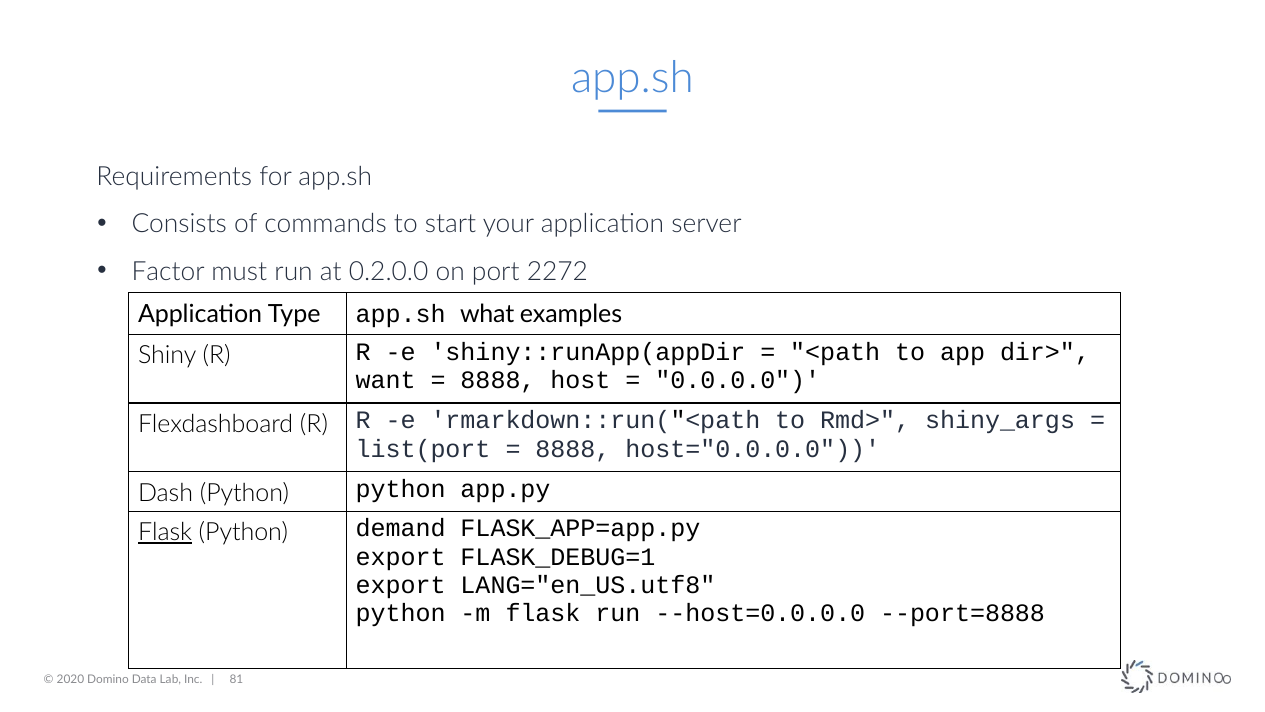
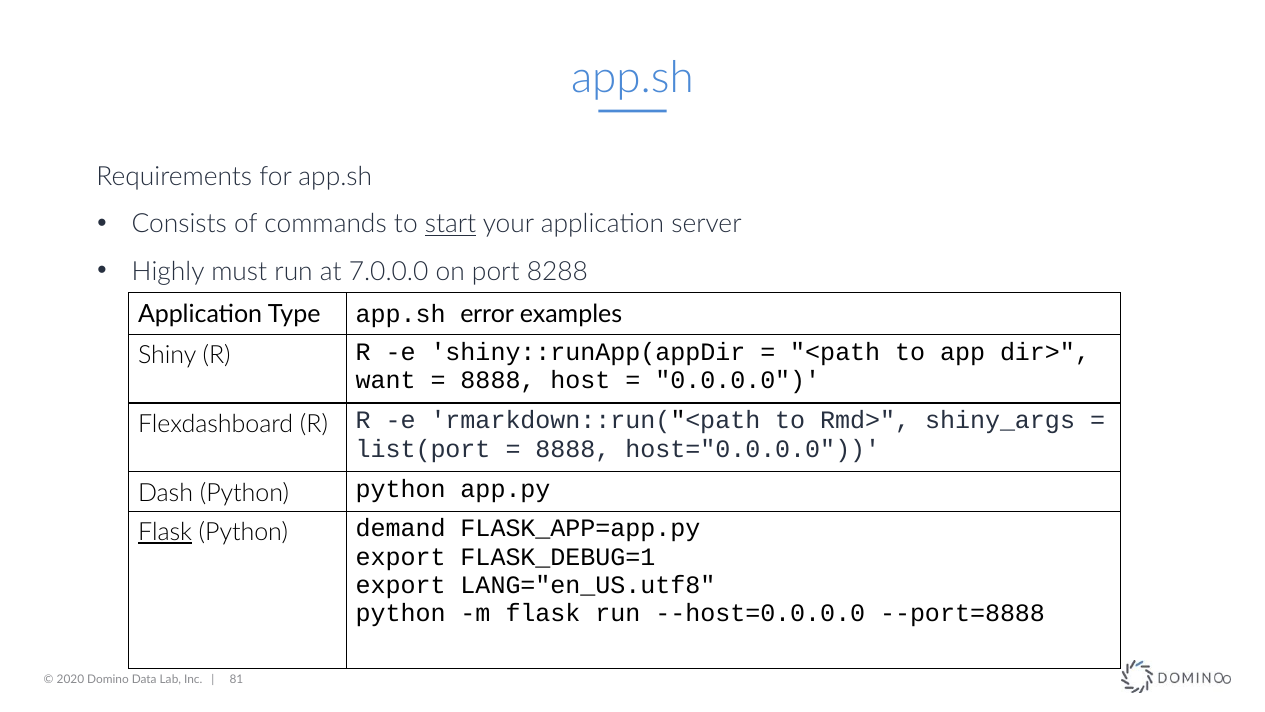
start underline: none -> present
Factor: Factor -> Highly
0.2.0.0: 0.2.0.0 -> 7.0.0.0
2272: 2272 -> 8288
what: what -> error
